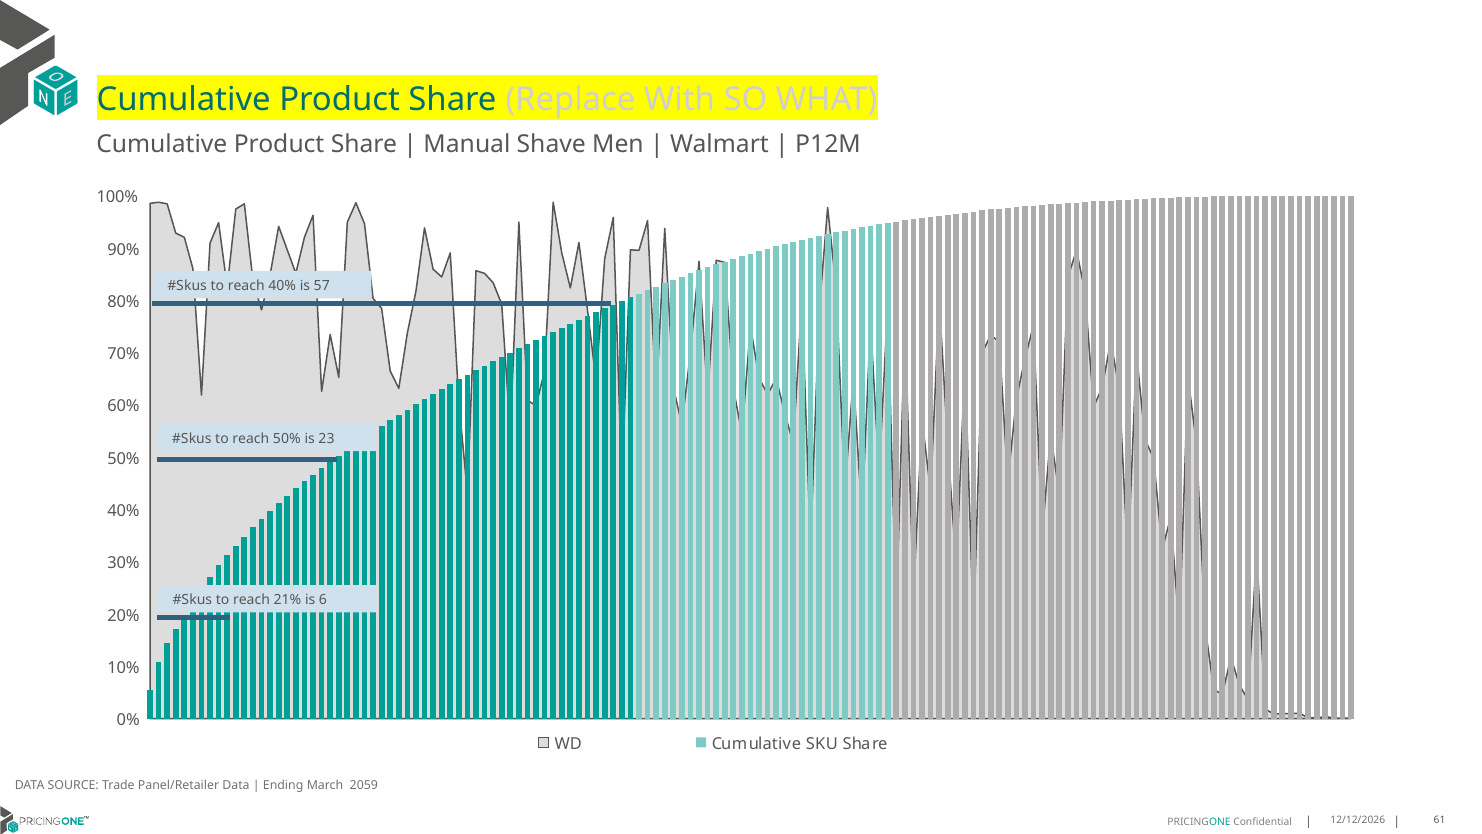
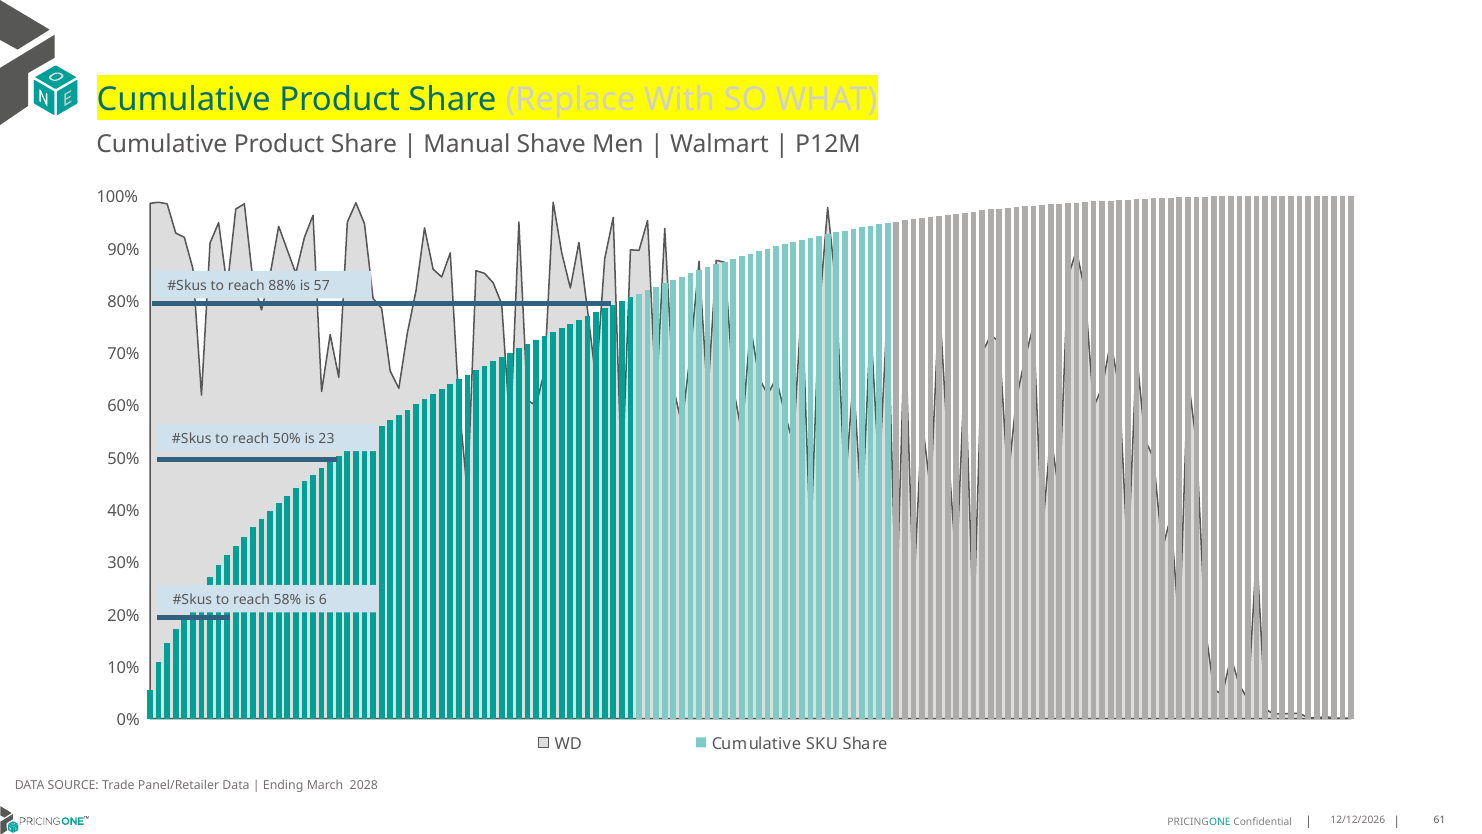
reach 40%: 40% -> 88%
21%: 21% -> 58%
2059: 2059 -> 2028
